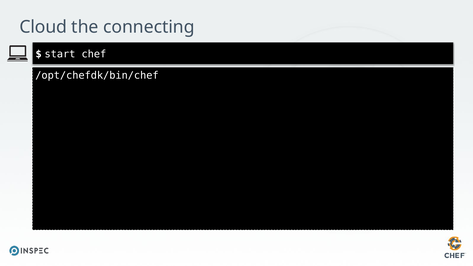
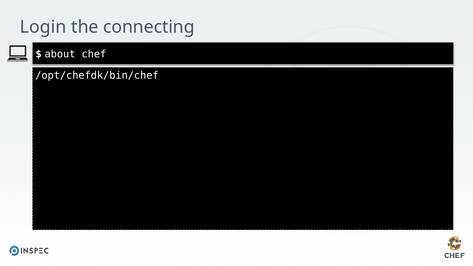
Cloud: Cloud -> Login
start: start -> about
